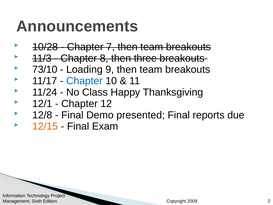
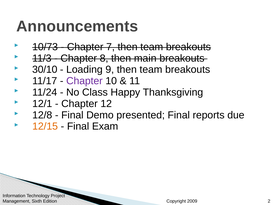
10/28: 10/28 -> 10/73
three: three -> main
73/10: 73/10 -> 30/10
Chapter at (84, 81) colour: blue -> purple
